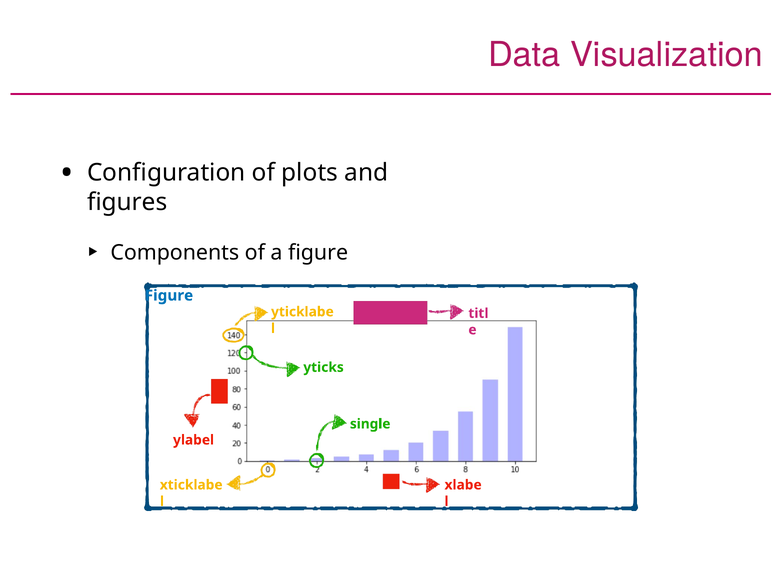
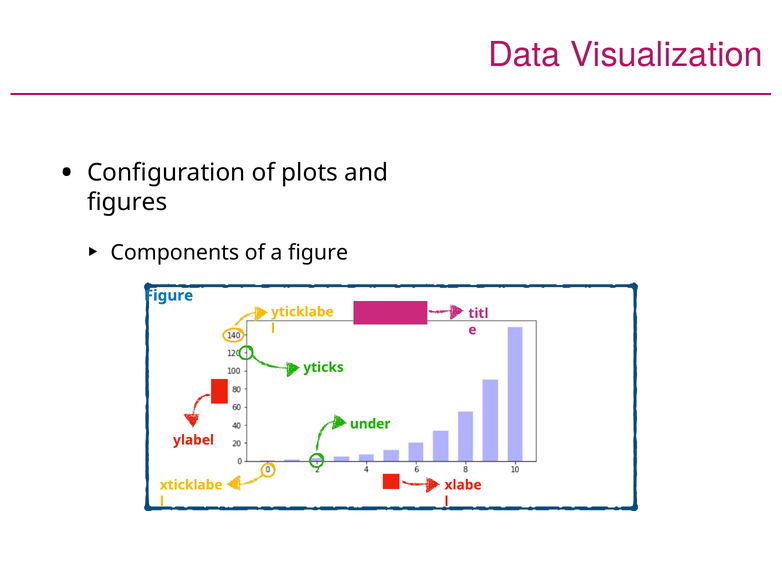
single: single -> under
